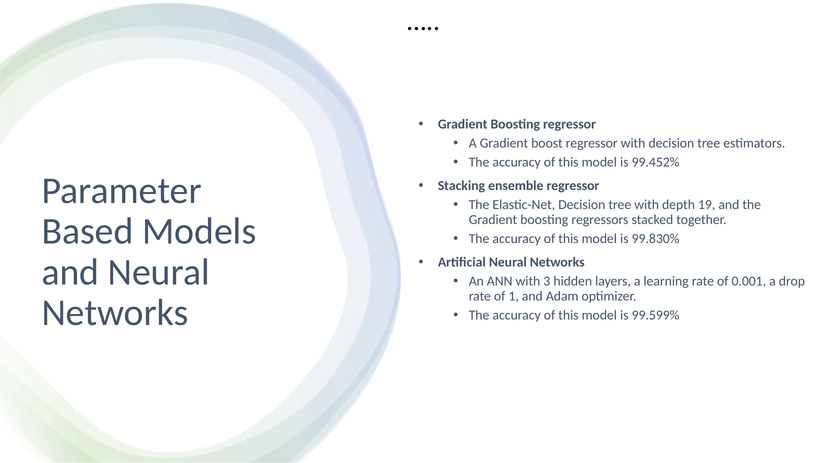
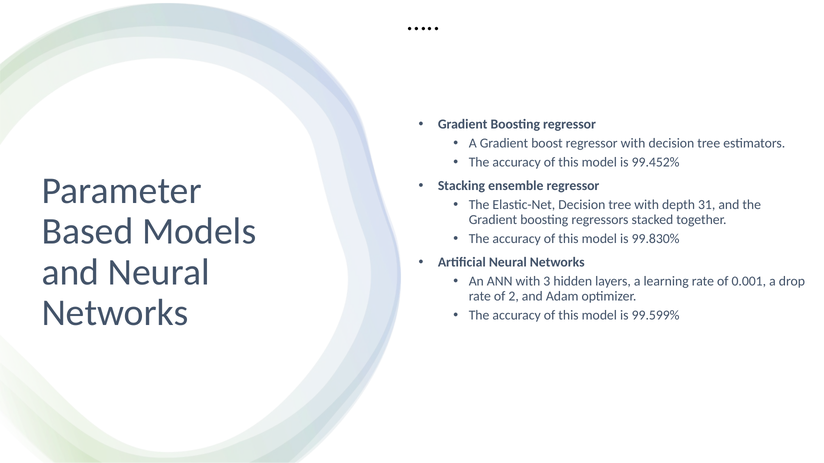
19: 19 -> 31
1: 1 -> 2
